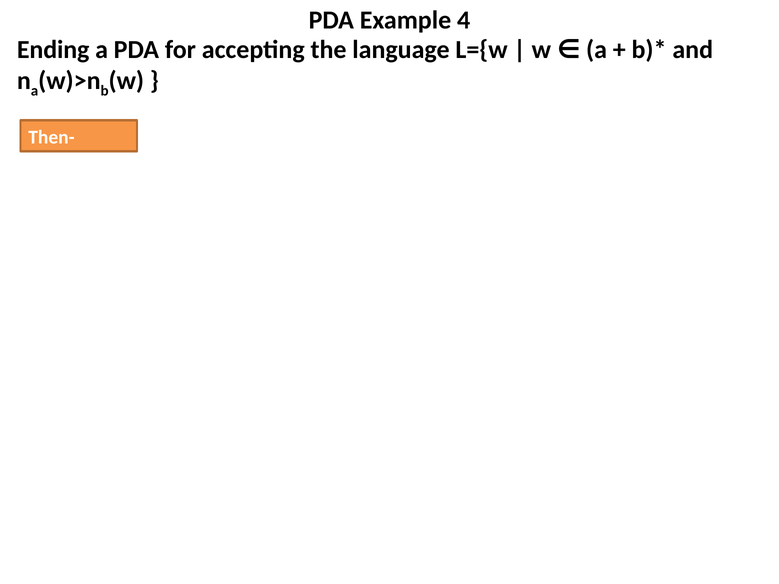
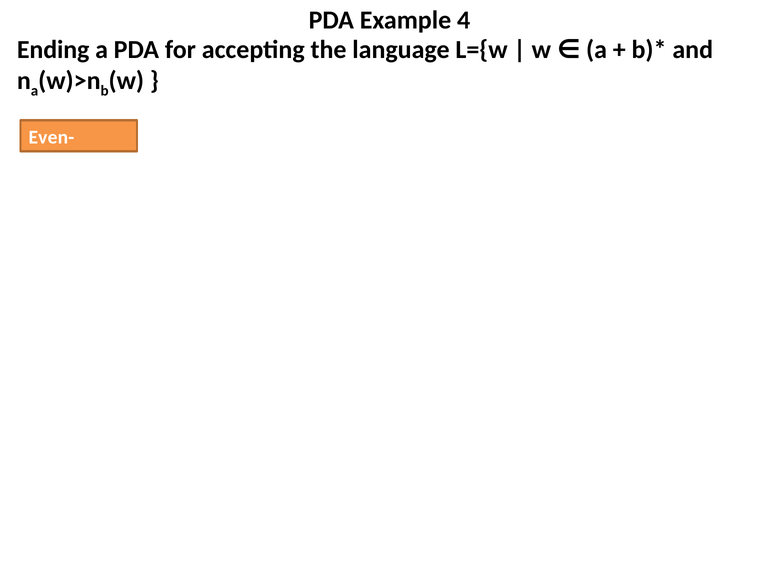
Then-: Then- -> Even-
